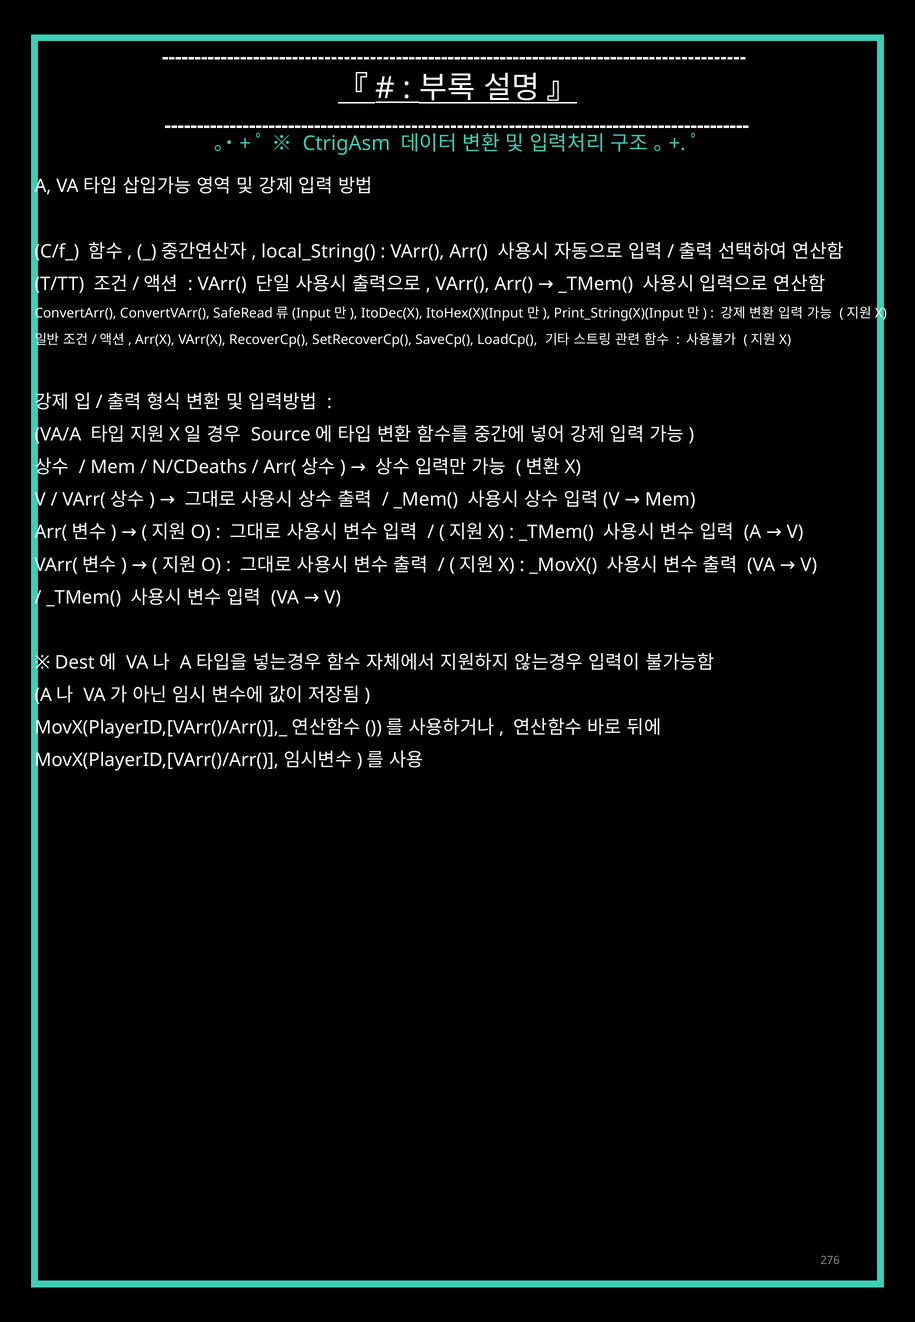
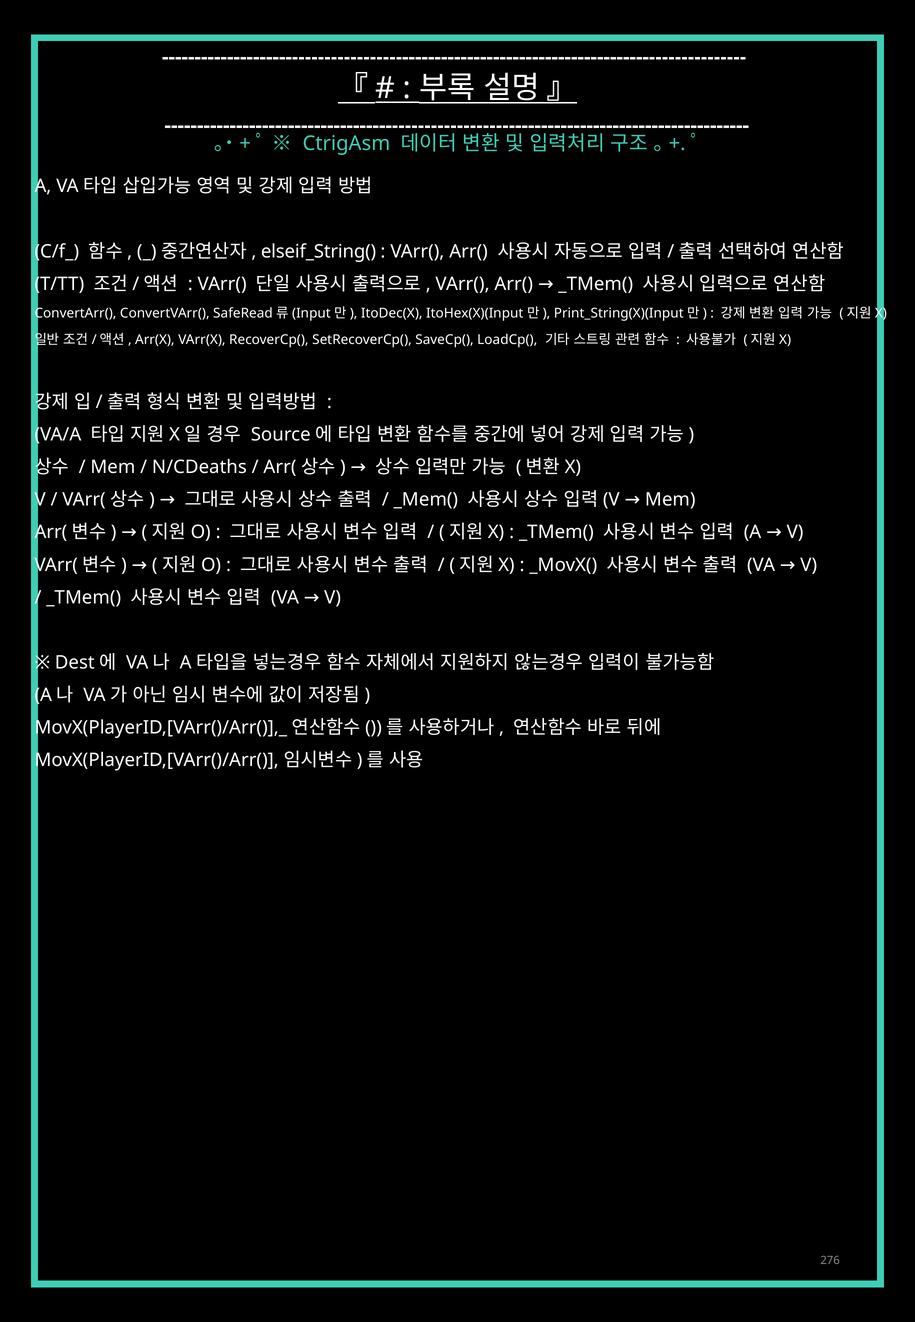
local_String(: local_String( -> elseif_String(
